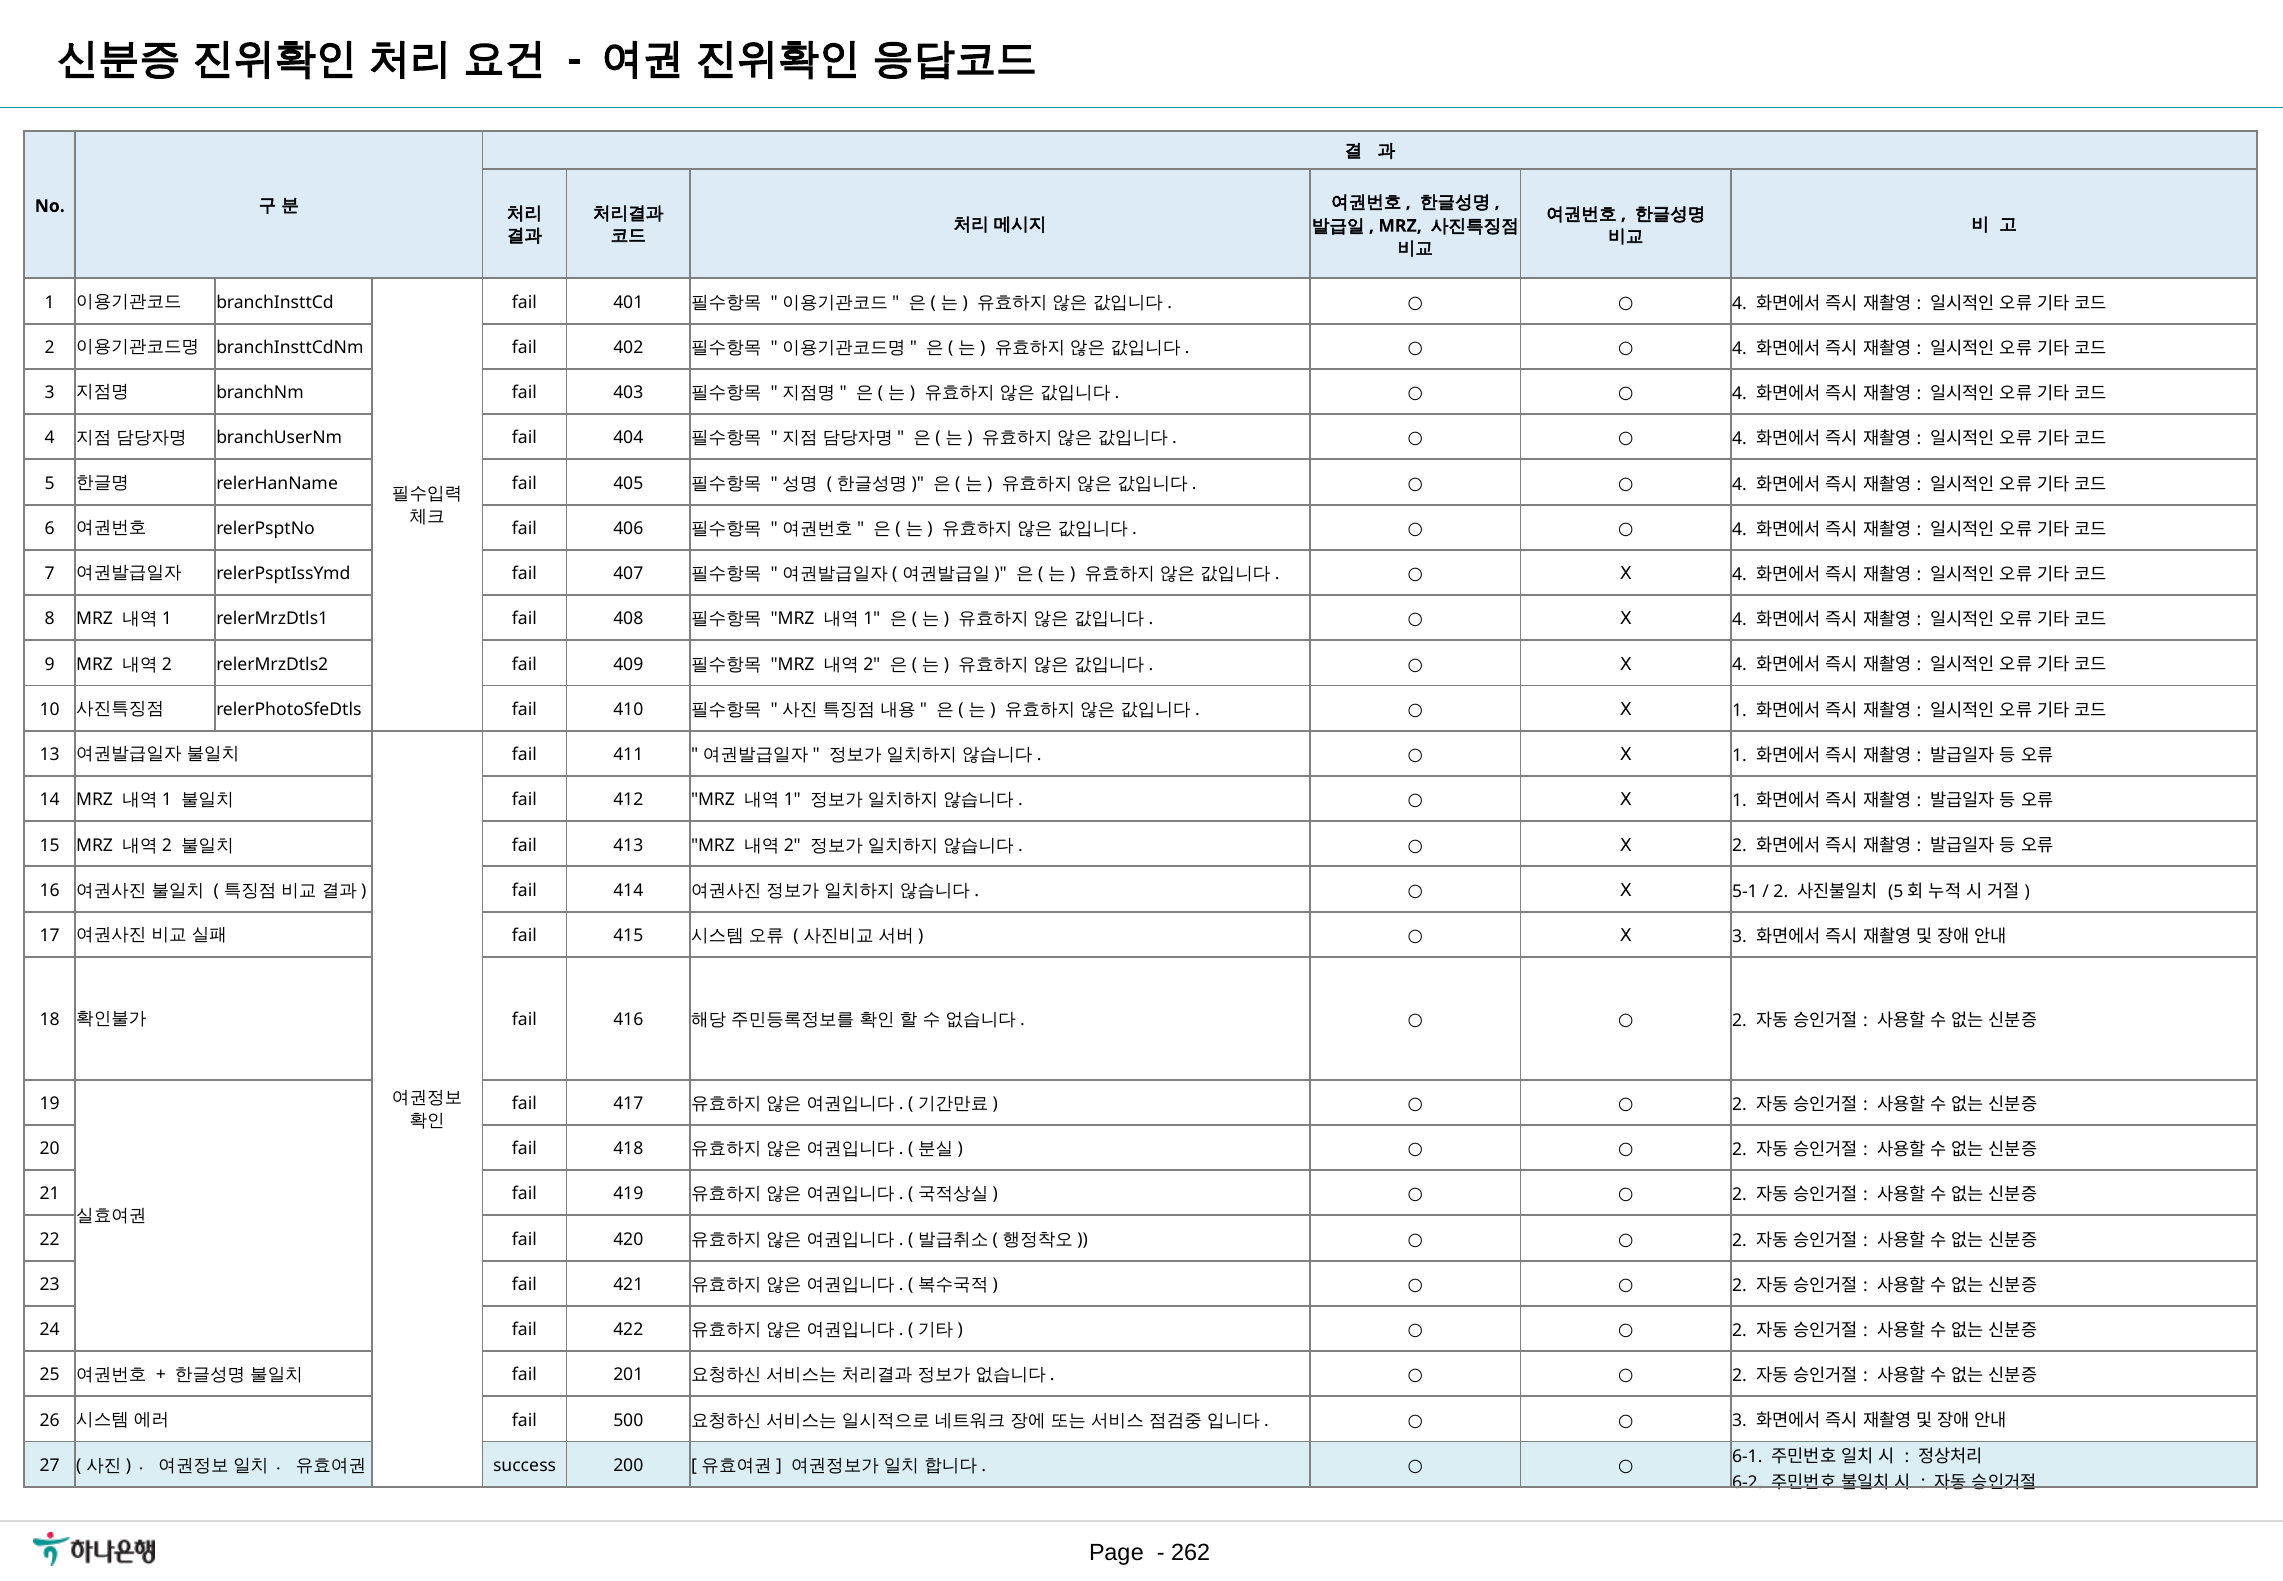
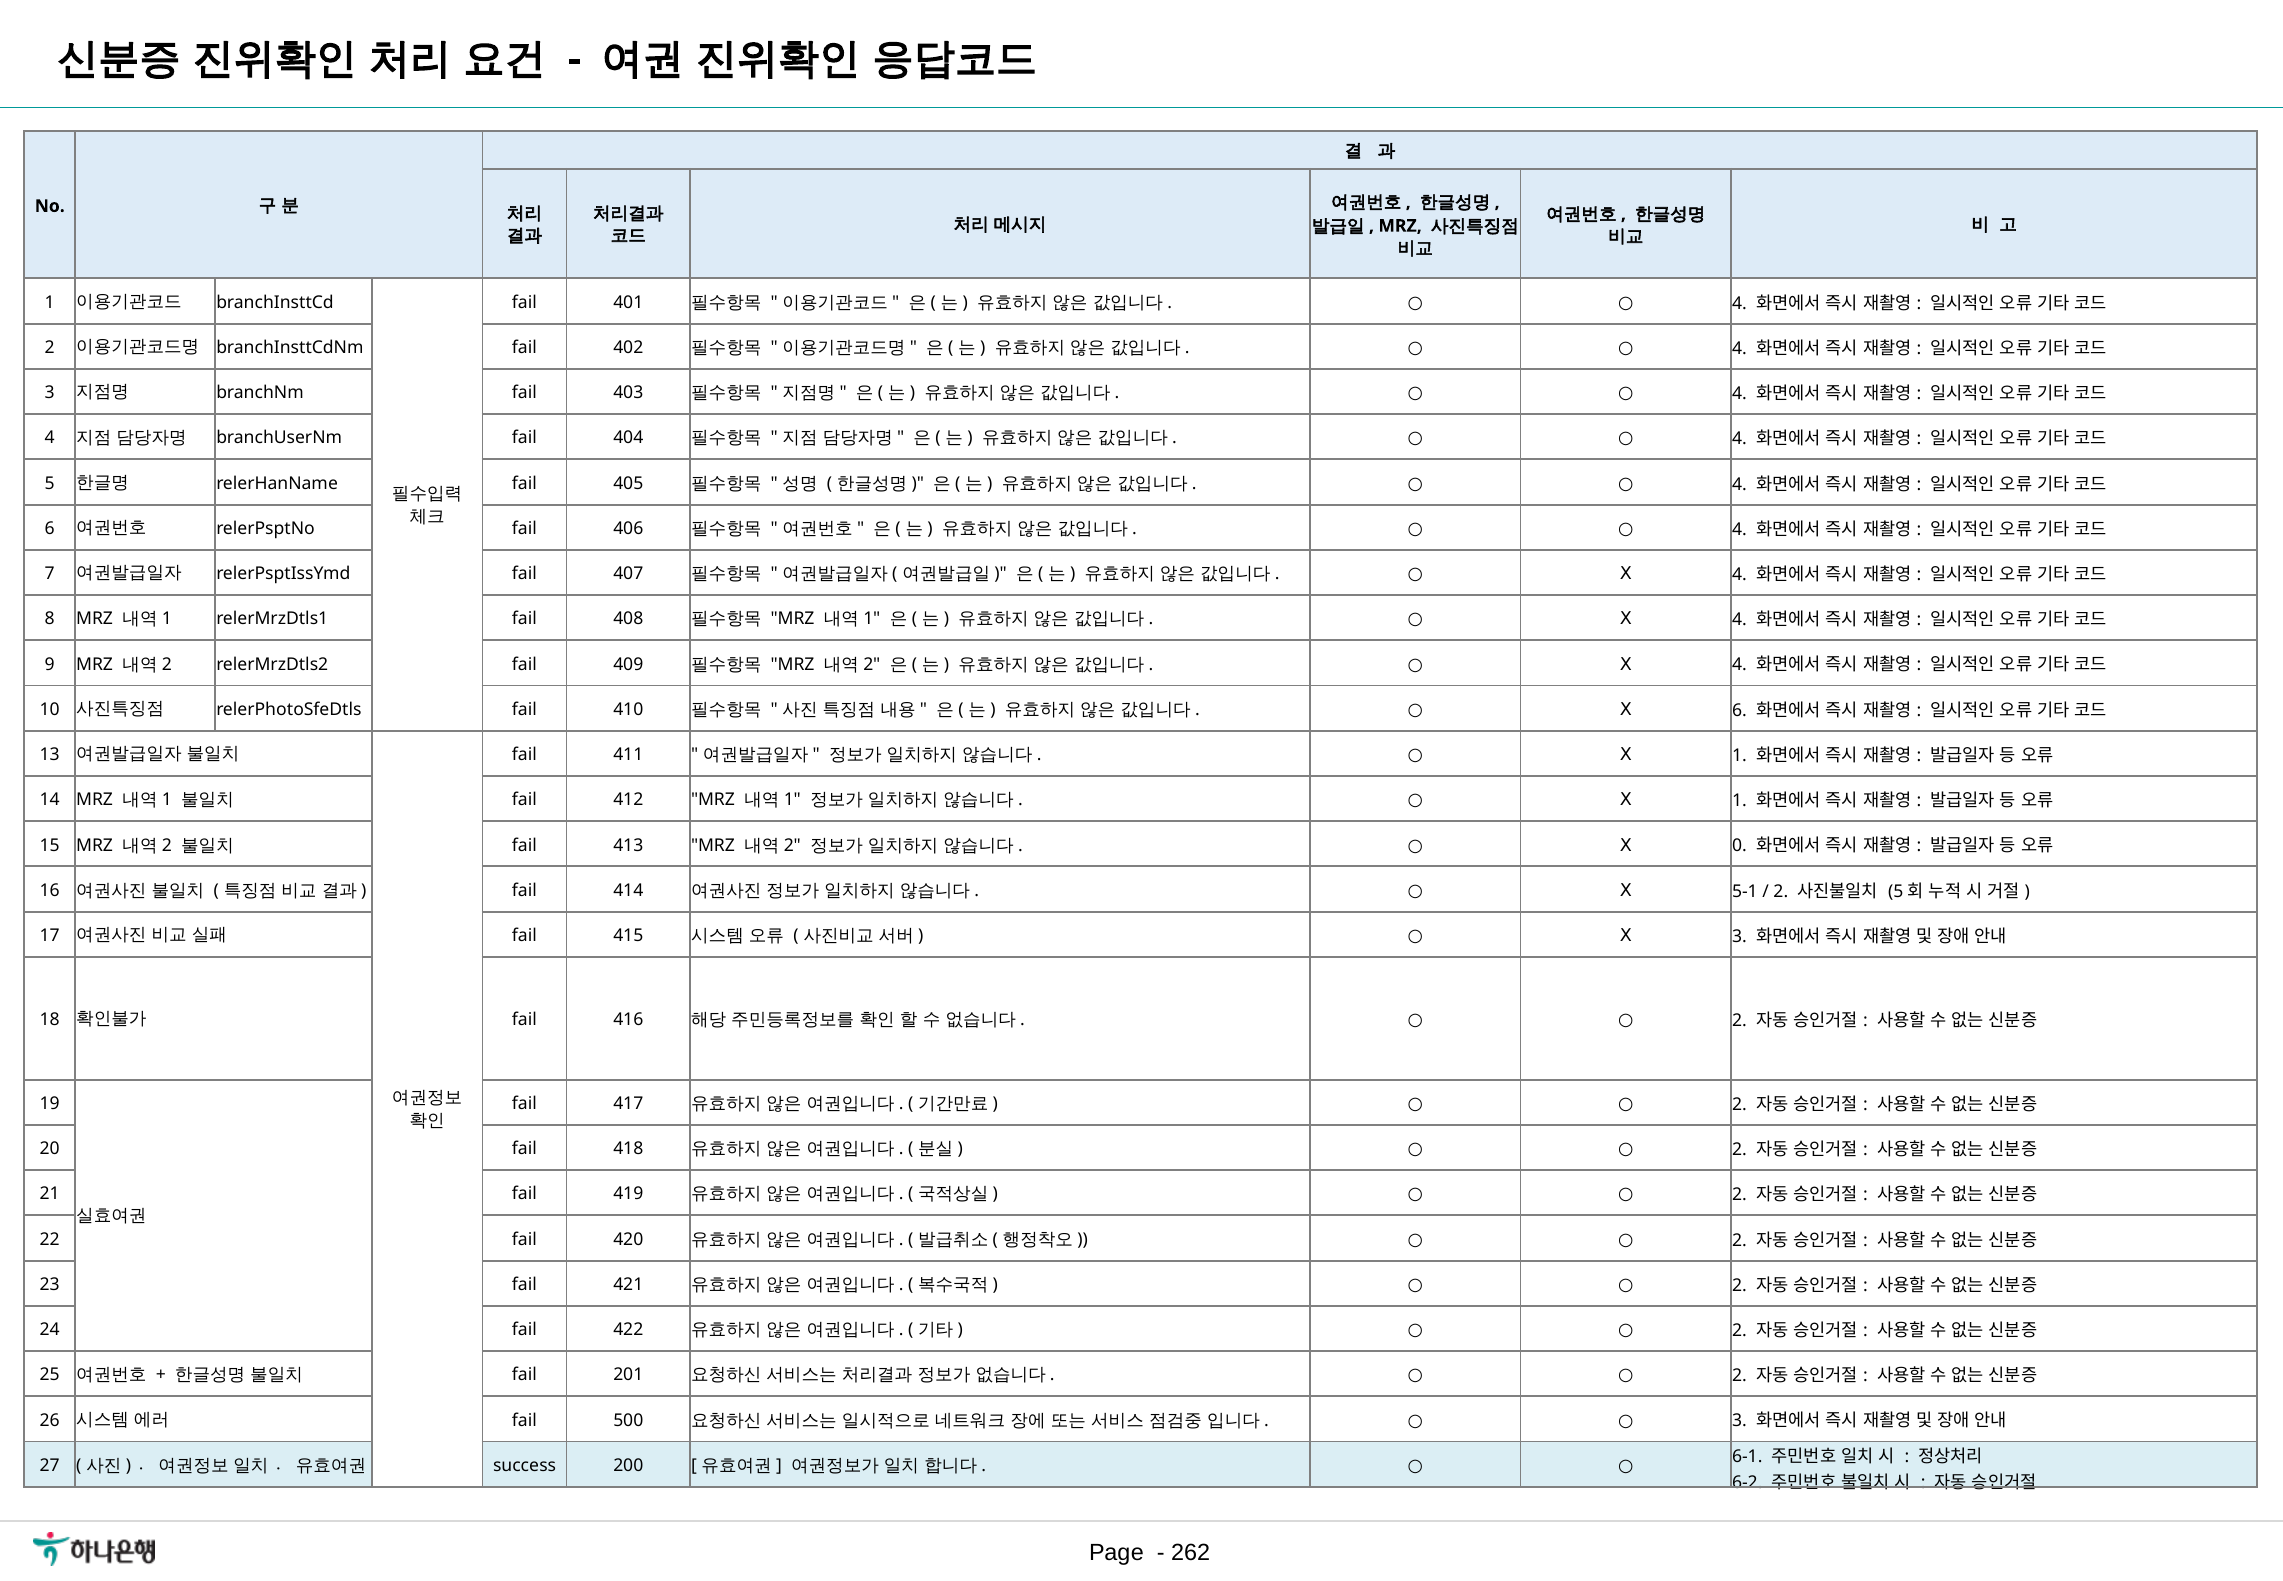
1 at (1740, 710): 1 -> 6
Ⅹ 2: 2 -> 0
